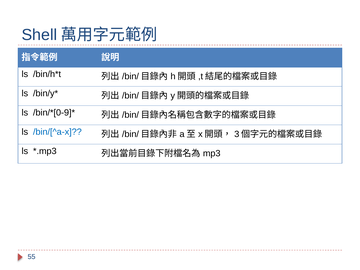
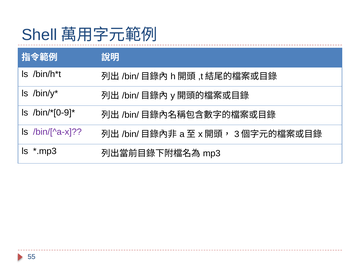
/bin/[^a-x colour: blue -> purple
